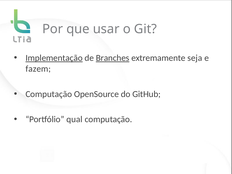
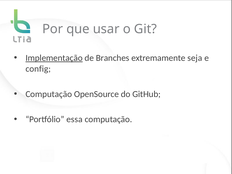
Branches underline: present -> none
fazem: fazem -> config
qual: qual -> essa
